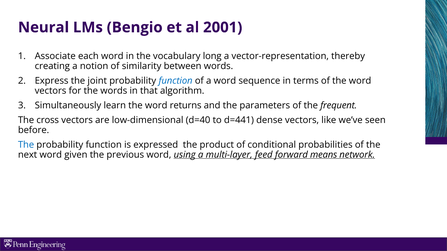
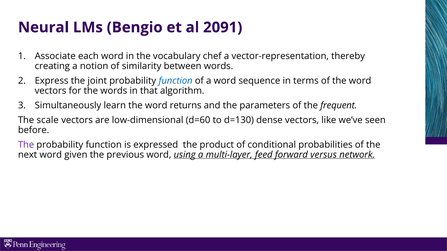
2001: 2001 -> 2091
long: long -> chef
cross: cross -> scale
d=40: d=40 -> d=60
d=441: d=441 -> d=130
The at (26, 145) colour: blue -> purple
means: means -> versus
